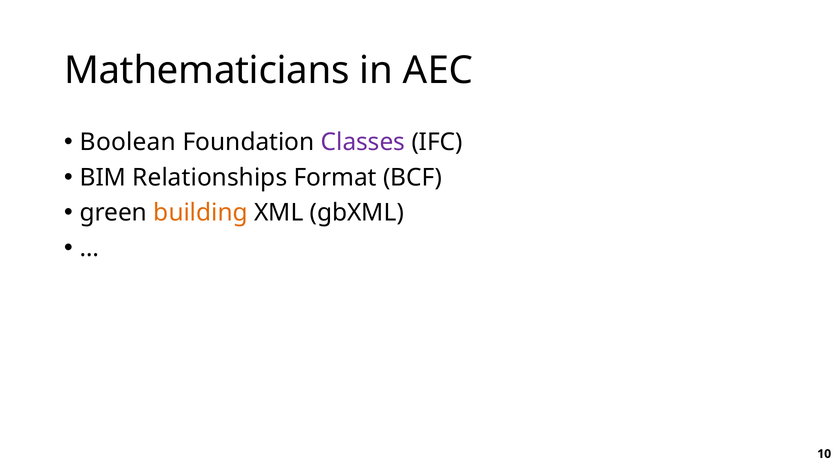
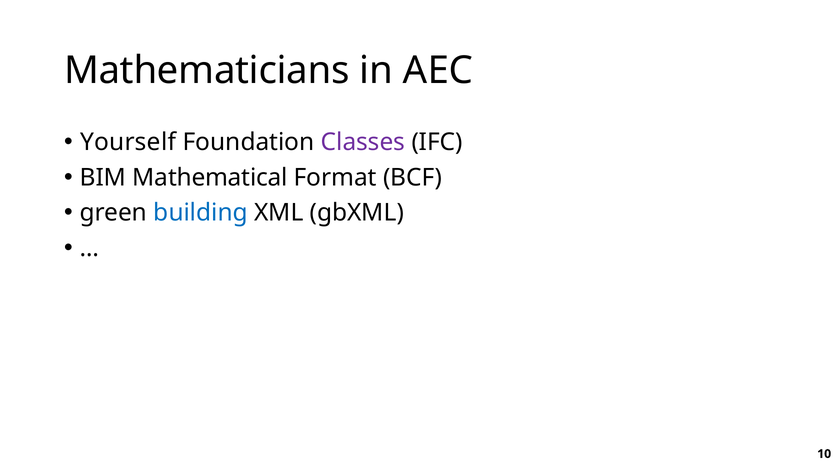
Boolean: Boolean -> Yourself
Relationships: Relationships -> Mathematical
building colour: orange -> blue
